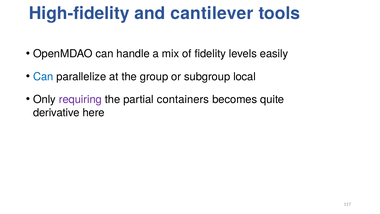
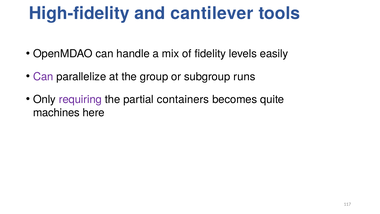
Can at (43, 77) colour: blue -> purple
local: local -> runs
derivative: derivative -> machines
